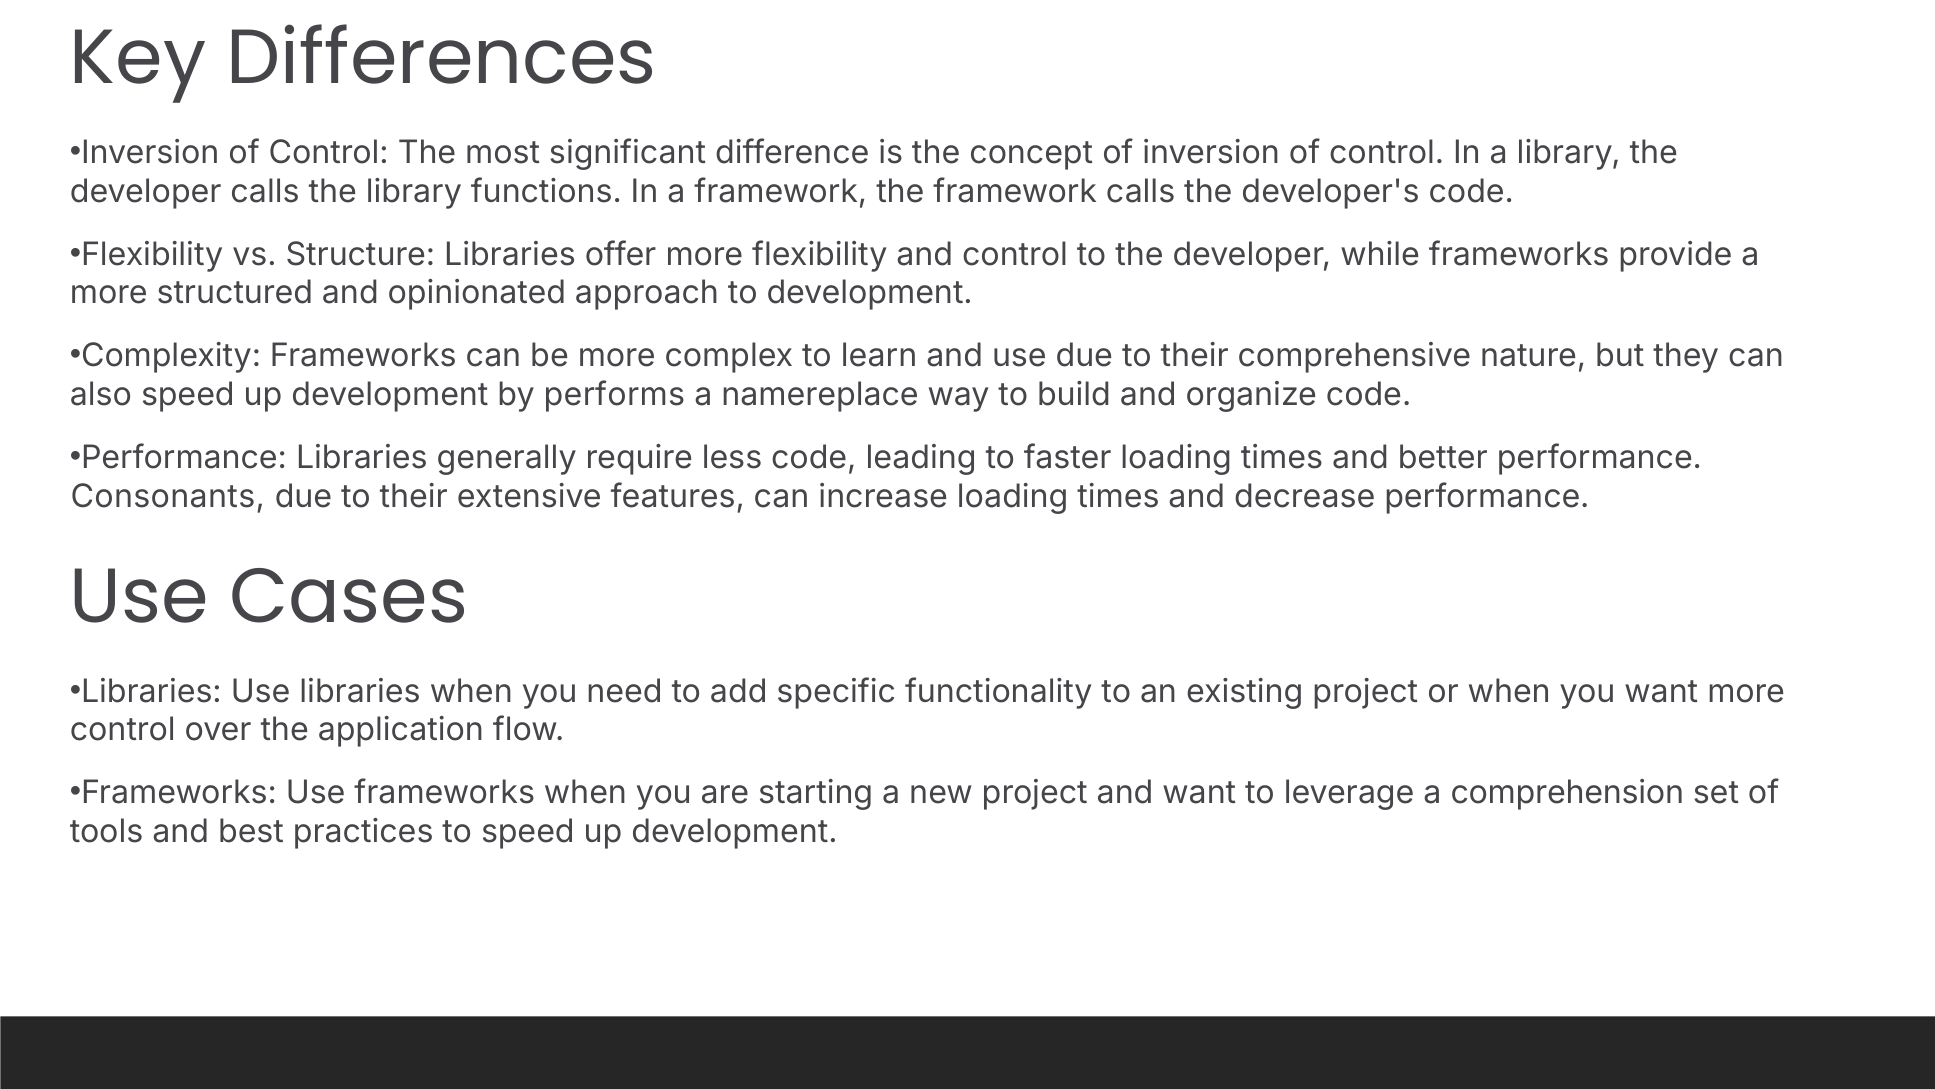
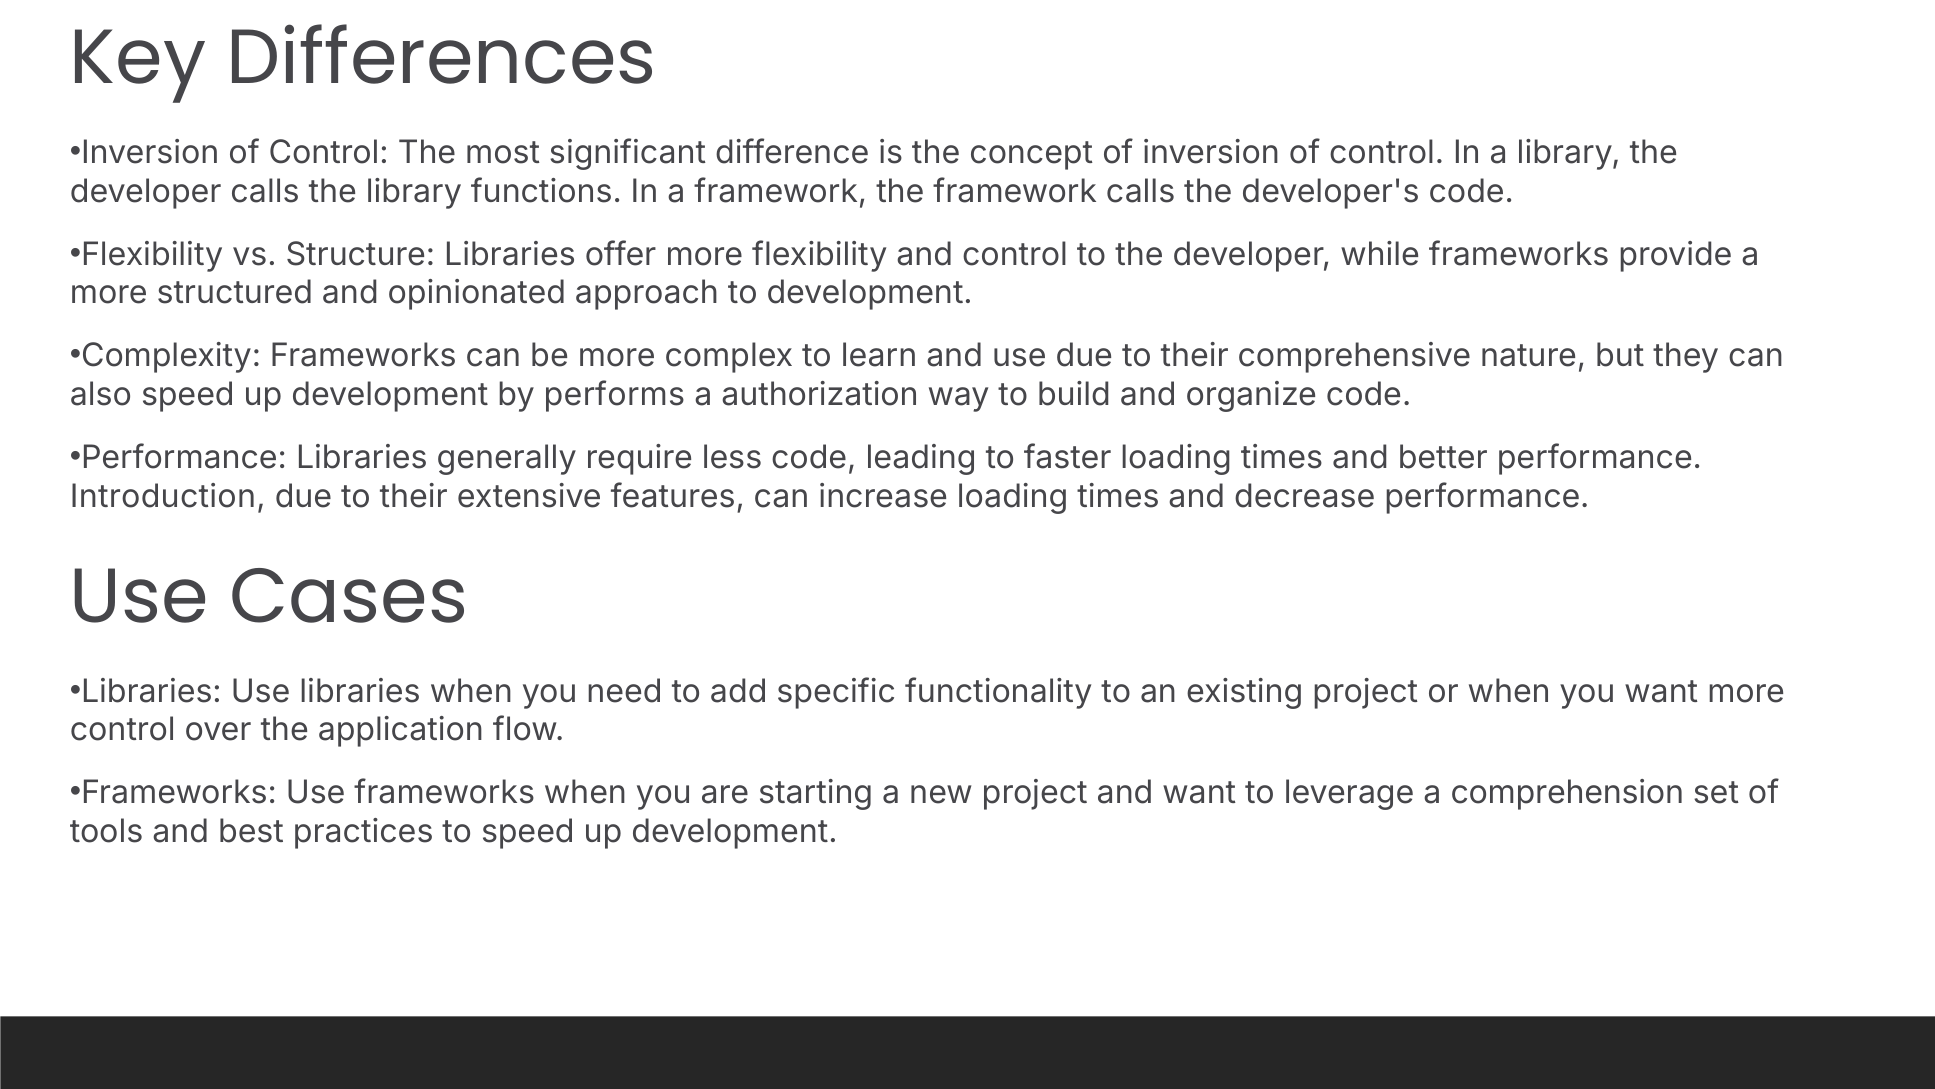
namereplace: namereplace -> authorization
Consonants: Consonants -> Introduction
